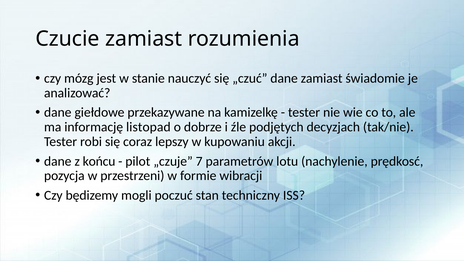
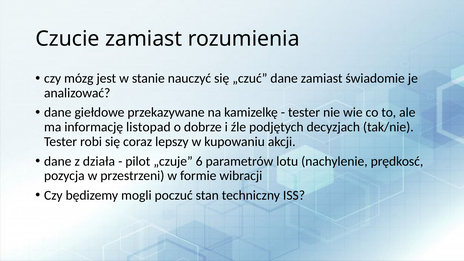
końcu: końcu -> działa
7: 7 -> 6
